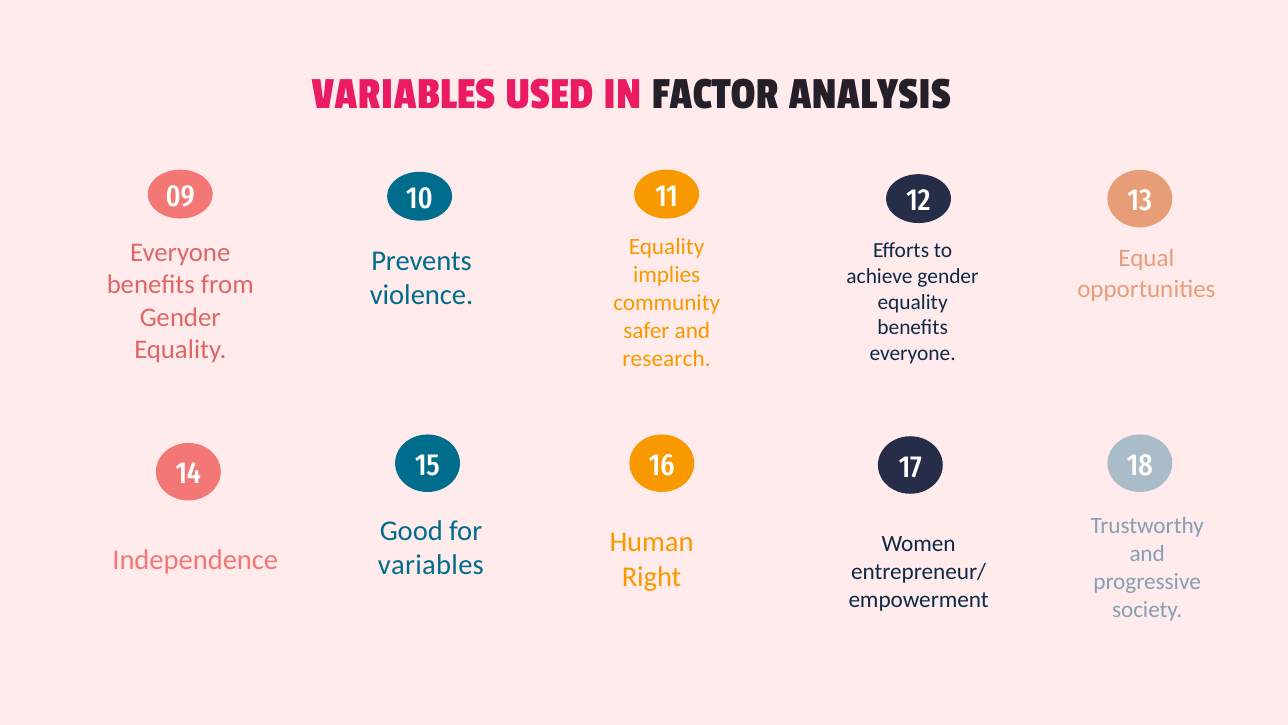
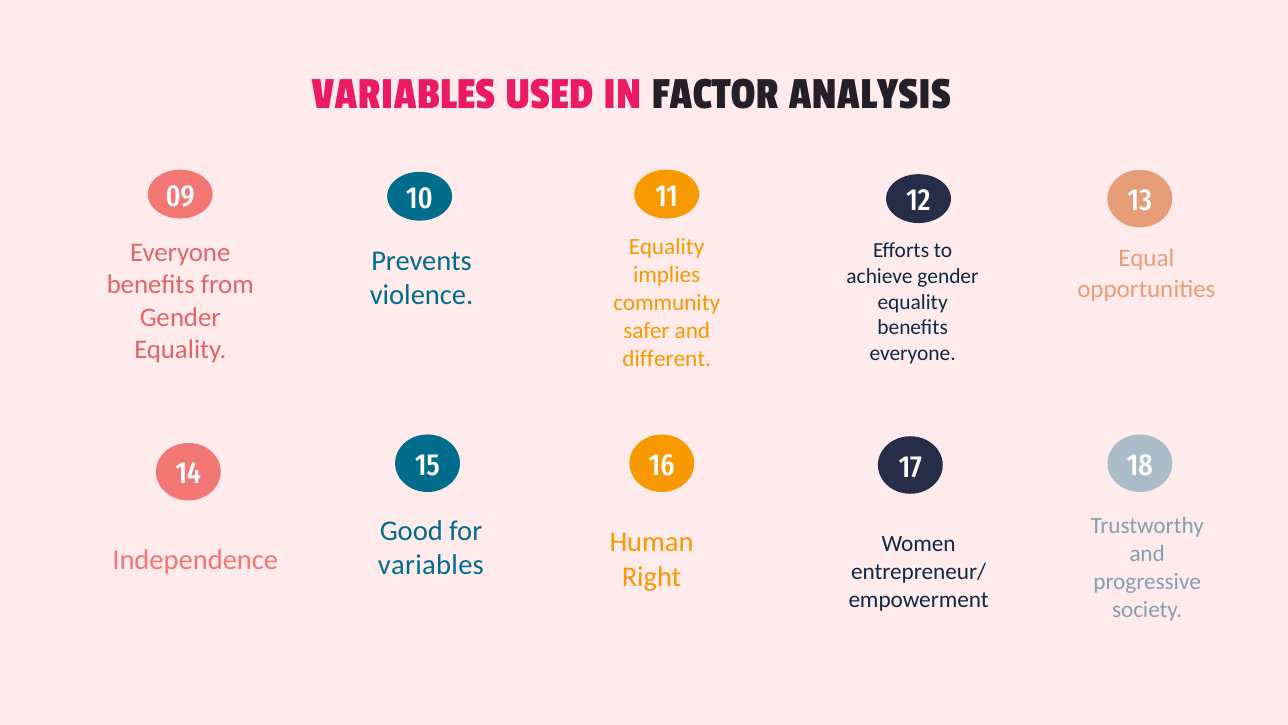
research: research -> different
